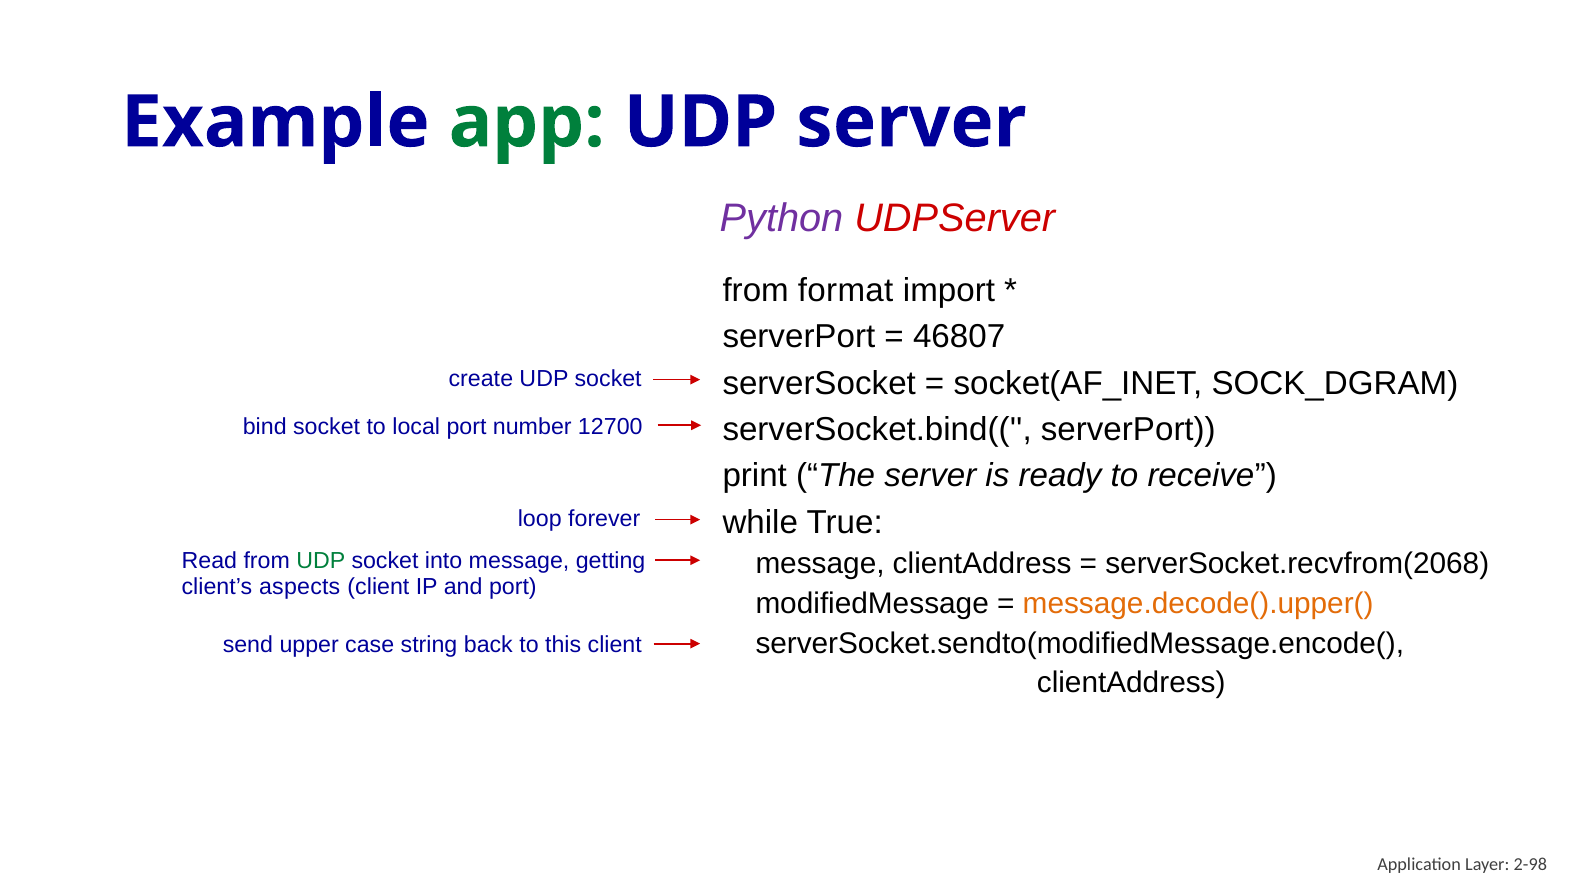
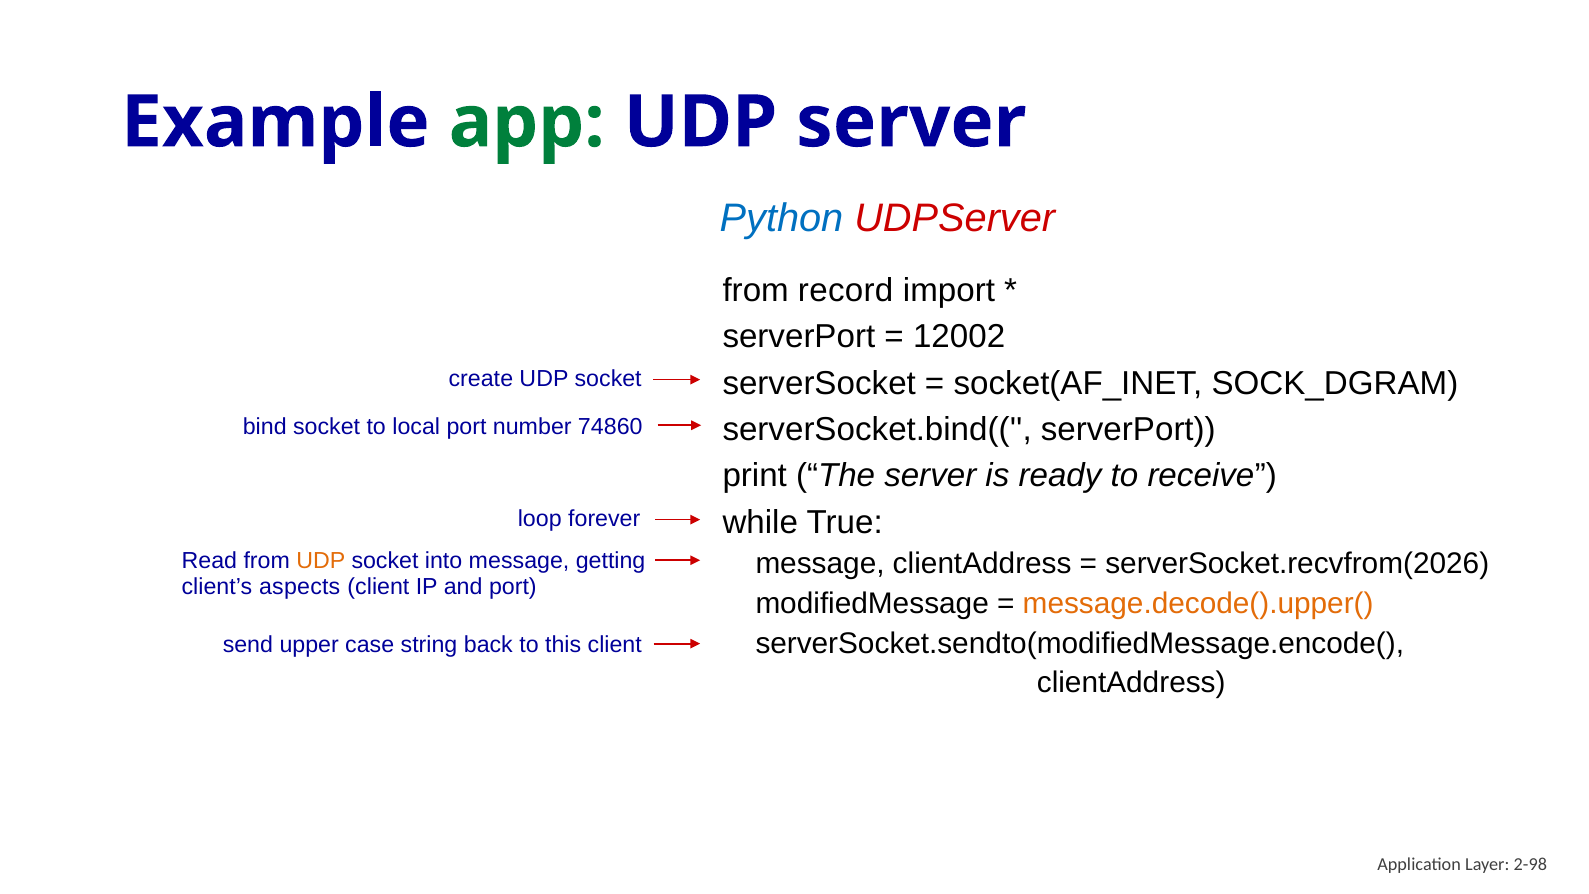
Python colour: purple -> blue
format: format -> record
46807: 46807 -> 12002
12700: 12700 -> 74860
UDP at (321, 560) colour: green -> orange
serverSocket.recvfrom(2068: serverSocket.recvfrom(2068 -> serverSocket.recvfrom(2026
